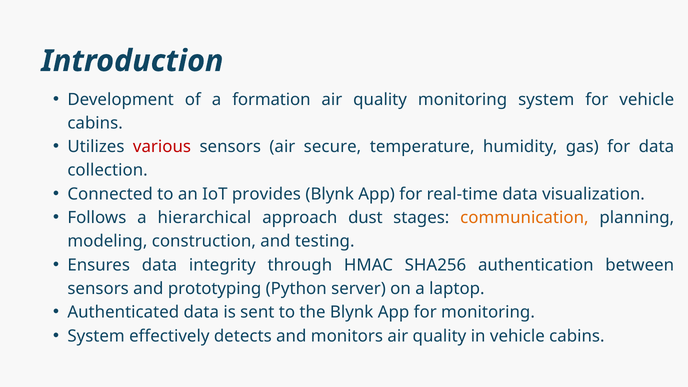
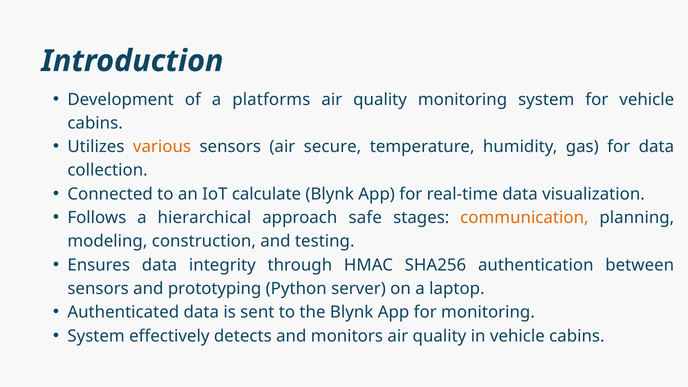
formation: formation -> platforms
various colour: red -> orange
provides: provides -> calculate
dust: dust -> safe
